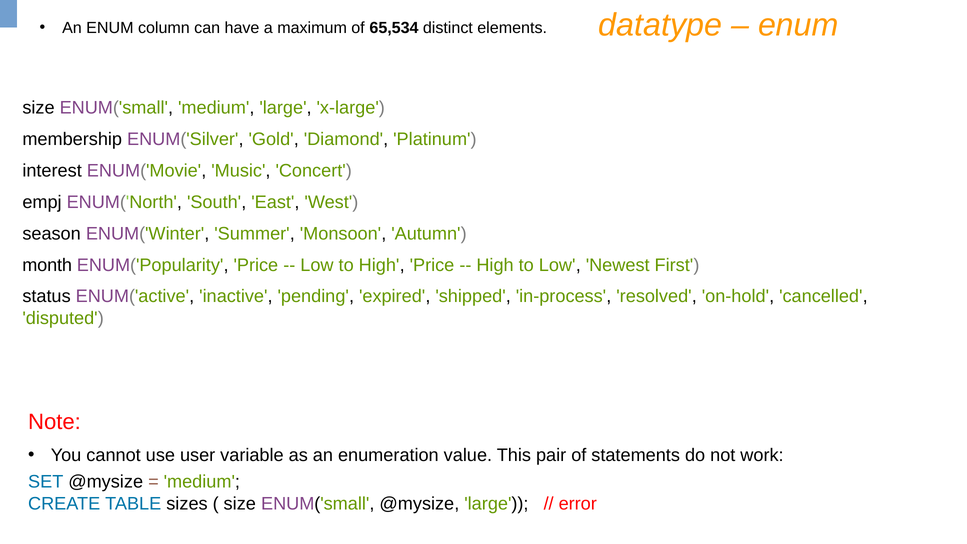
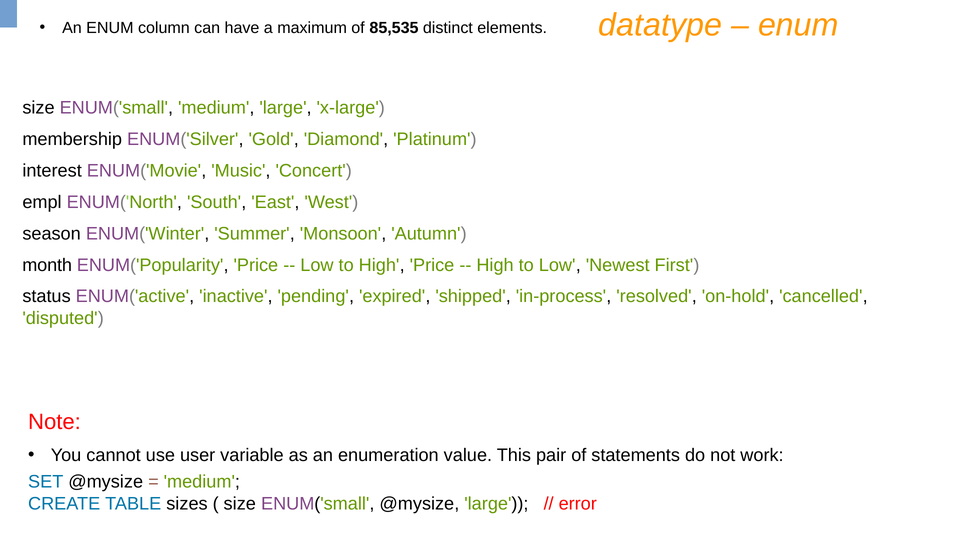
65,534: 65,534 -> 85,535
empj: empj -> empl
